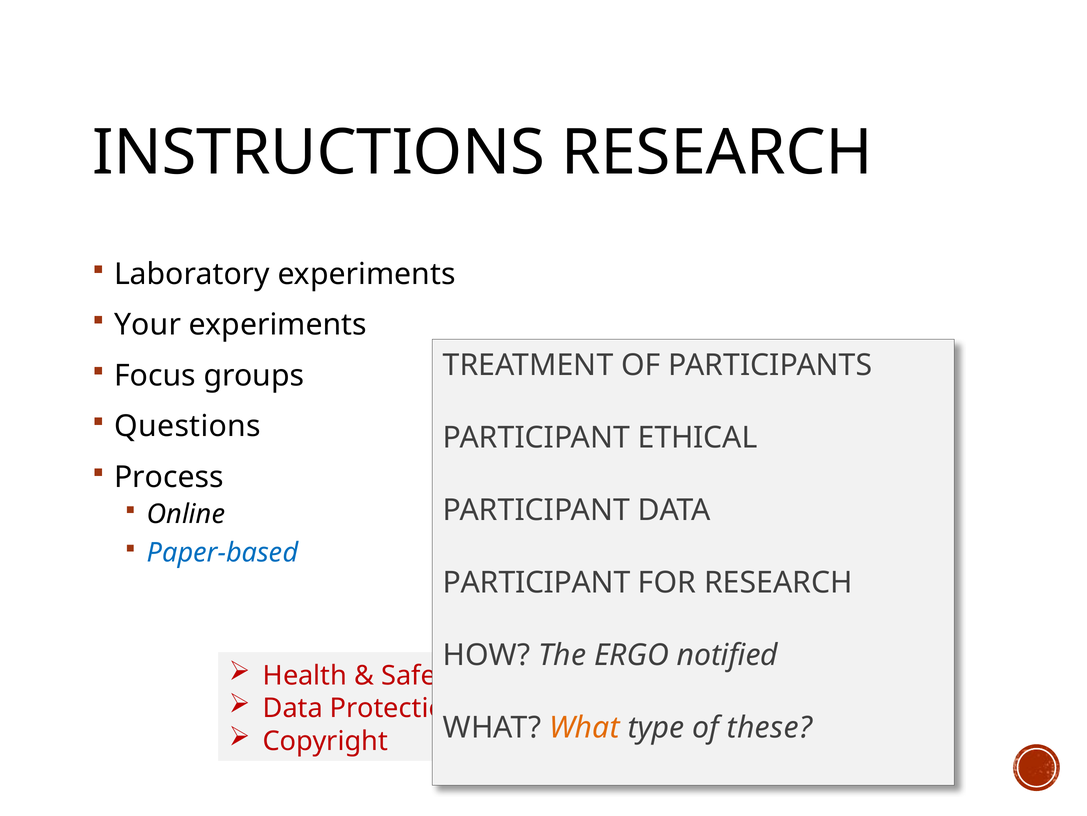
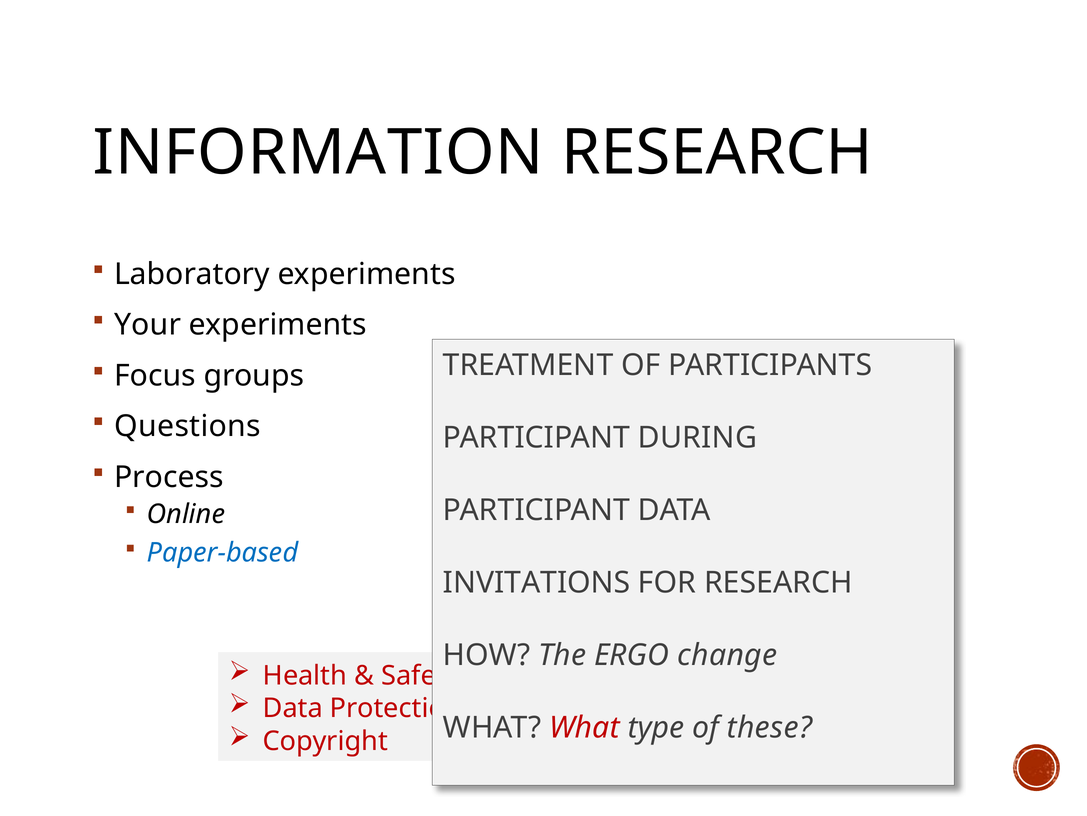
INSTRUCTIONS: INSTRUCTIONS -> INFORMATION
ETHICAL: ETHICAL -> DURING
PARTICIPANT at (537, 582): PARTICIPANT -> INVITATIONS
notified: notified -> change
What at (584, 727) colour: orange -> red
